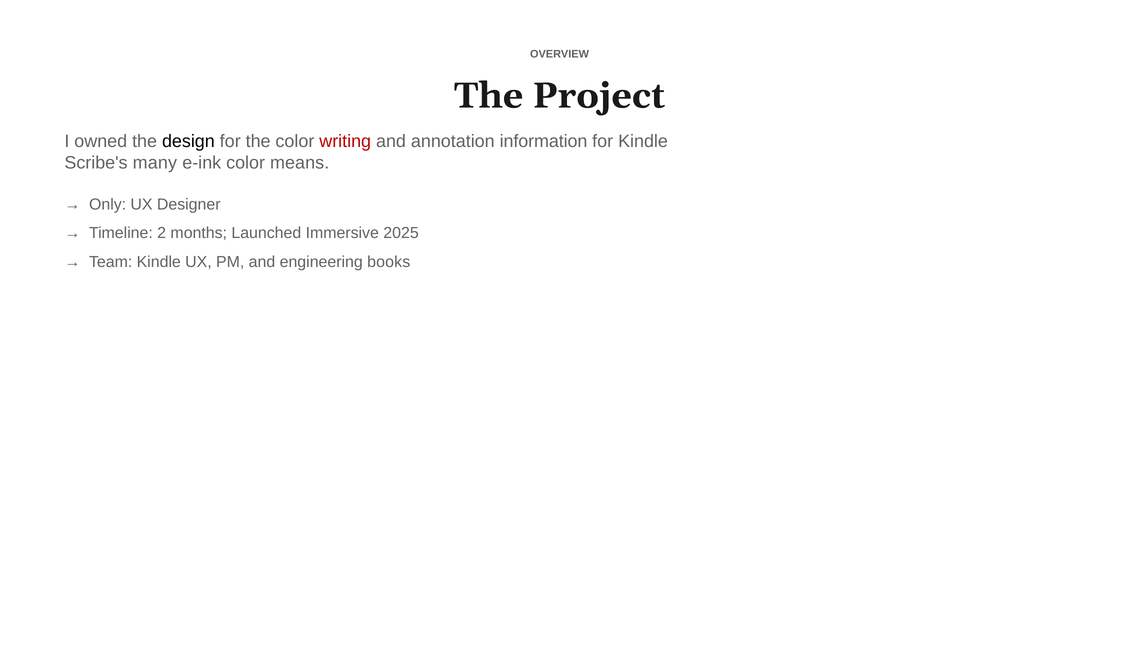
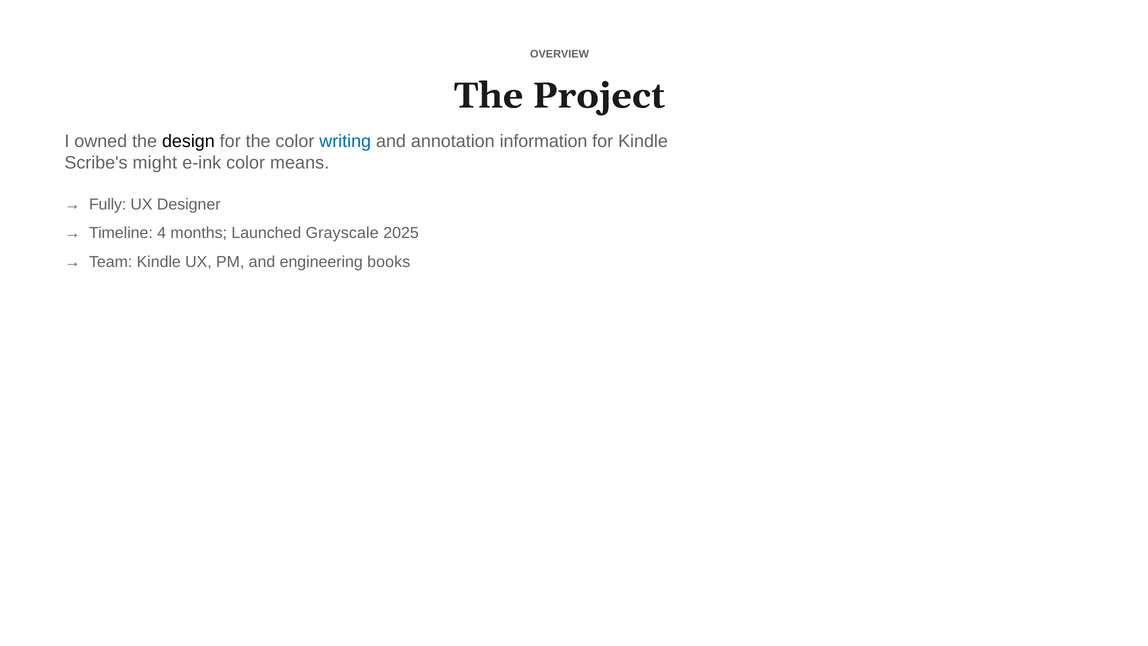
writing colour: red -> blue
many: many -> might
Only: Only -> Fully
2: 2 -> 4
Immersive: Immersive -> Grayscale
